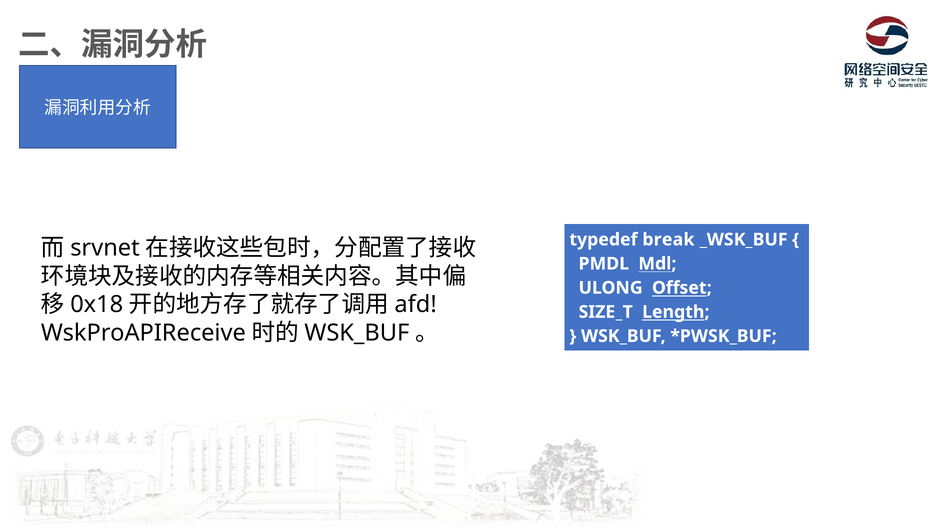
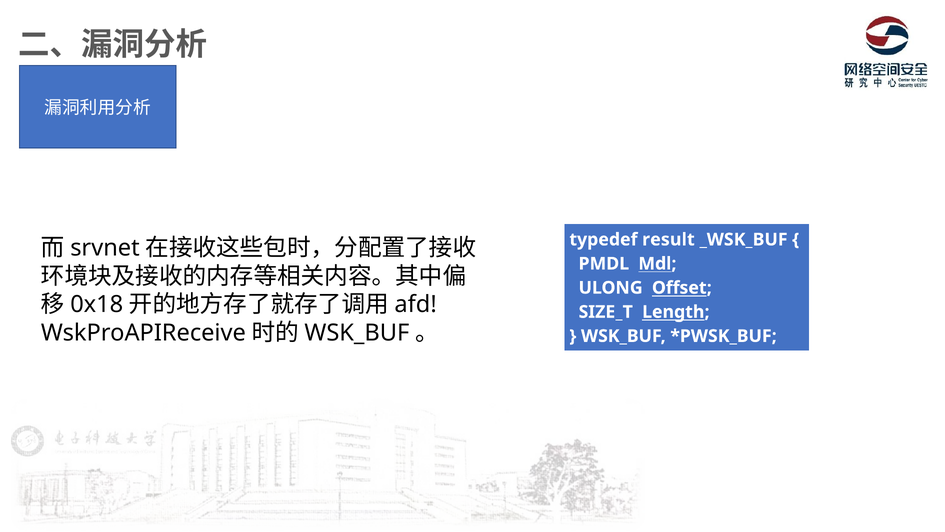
break: break -> result
